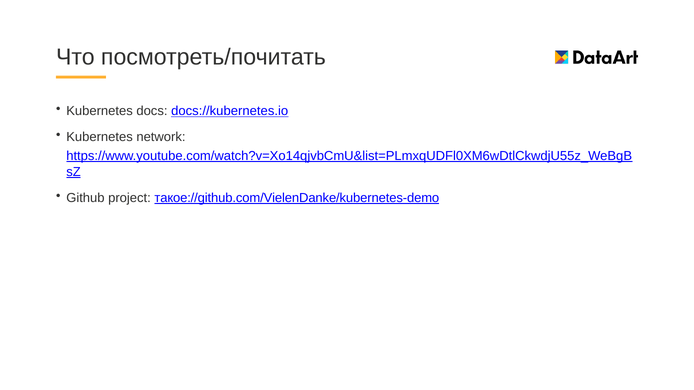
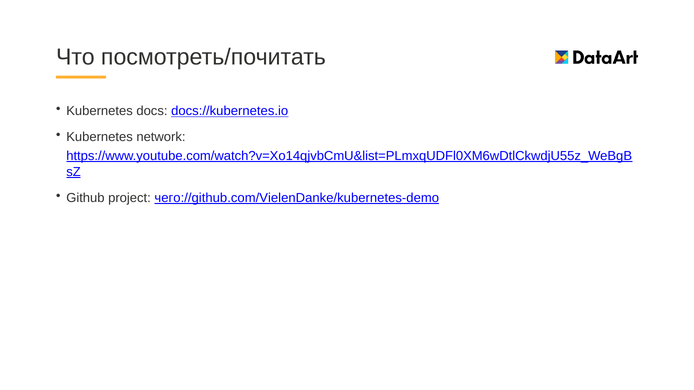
такое://github.com/VielenDanke/kubernetes-demo: такое://github.com/VielenDanke/kubernetes-demo -> чего://github.com/VielenDanke/kubernetes-demo
